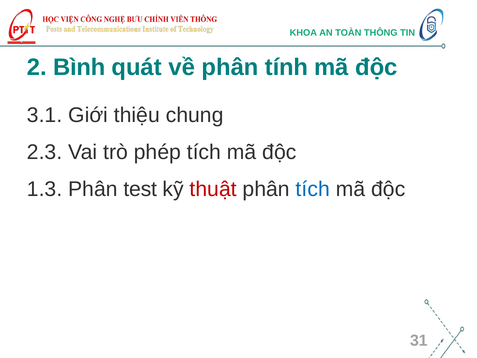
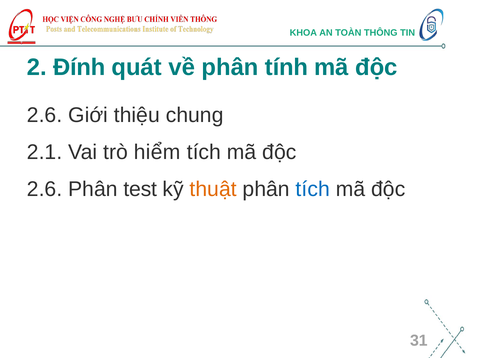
Bình: Bình -> Đính
3.1 at (45, 115): 3.1 -> 2.6
2.3: 2.3 -> 2.1
phép: phép -> hiểm
1.3 at (45, 189): 1.3 -> 2.6
thuật colour: red -> orange
